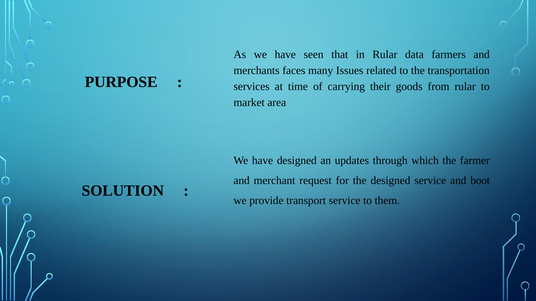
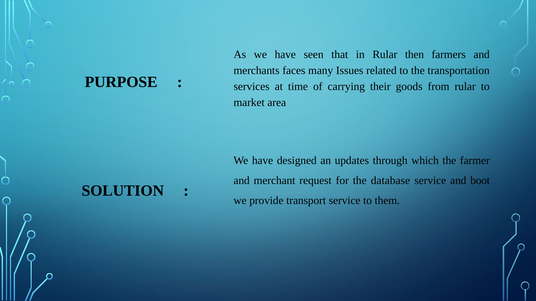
data: data -> then
the designed: designed -> database
